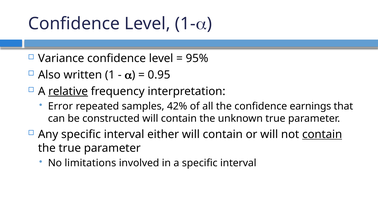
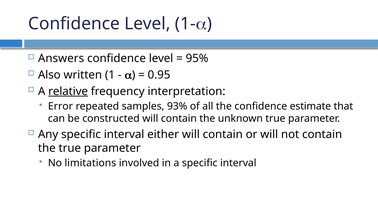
Variance: Variance -> Answers
42%: 42% -> 93%
earnings: earnings -> estimate
contain at (322, 135) underline: present -> none
